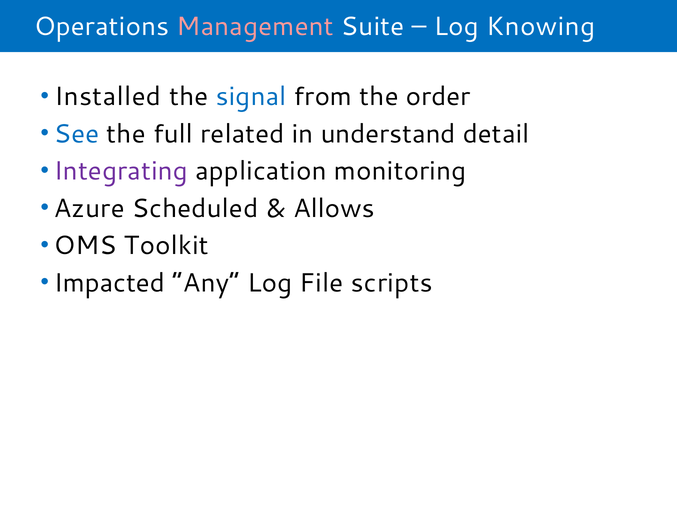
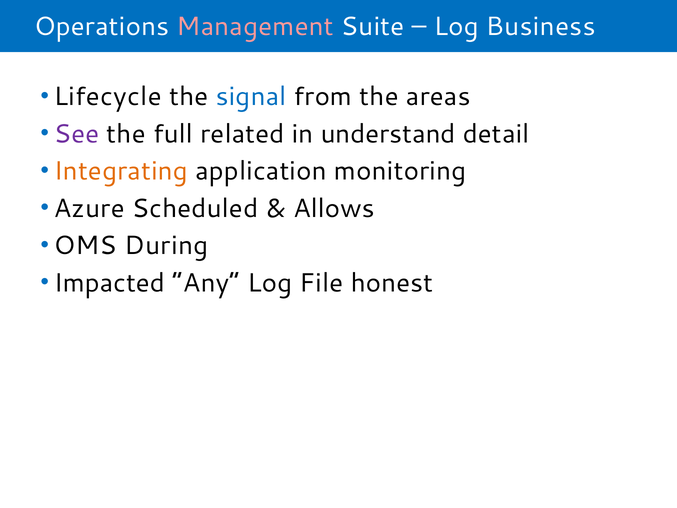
Knowing: Knowing -> Business
Installed: Installed -> Lifecycle
order: order -> areas
See colour: blue -> purple
Integrating colour: purple -> orange
Toolkit: Toolkit -> During
scripts: scripts -> honest
